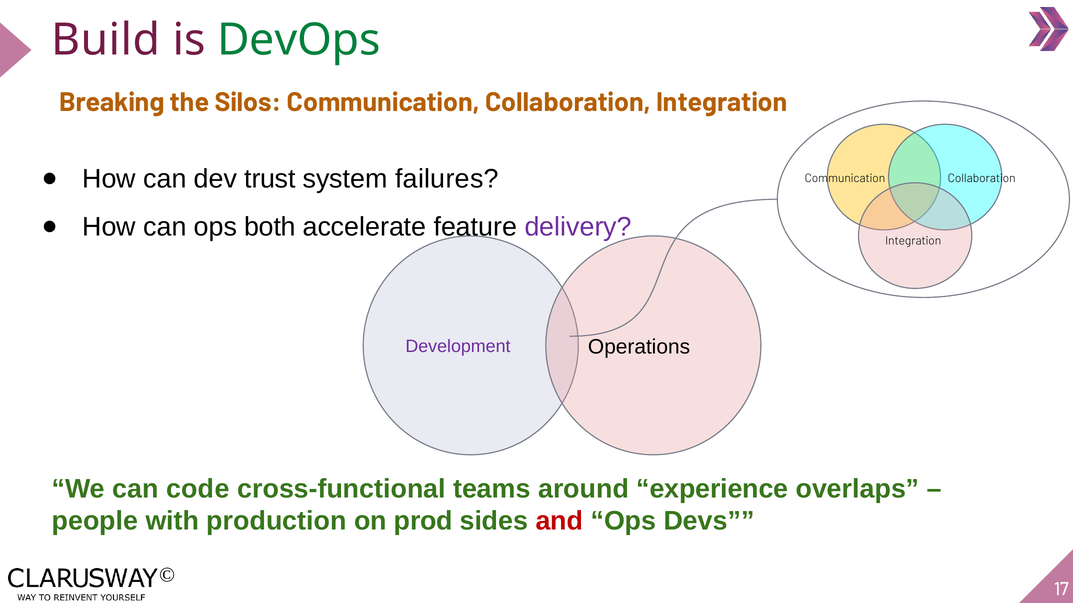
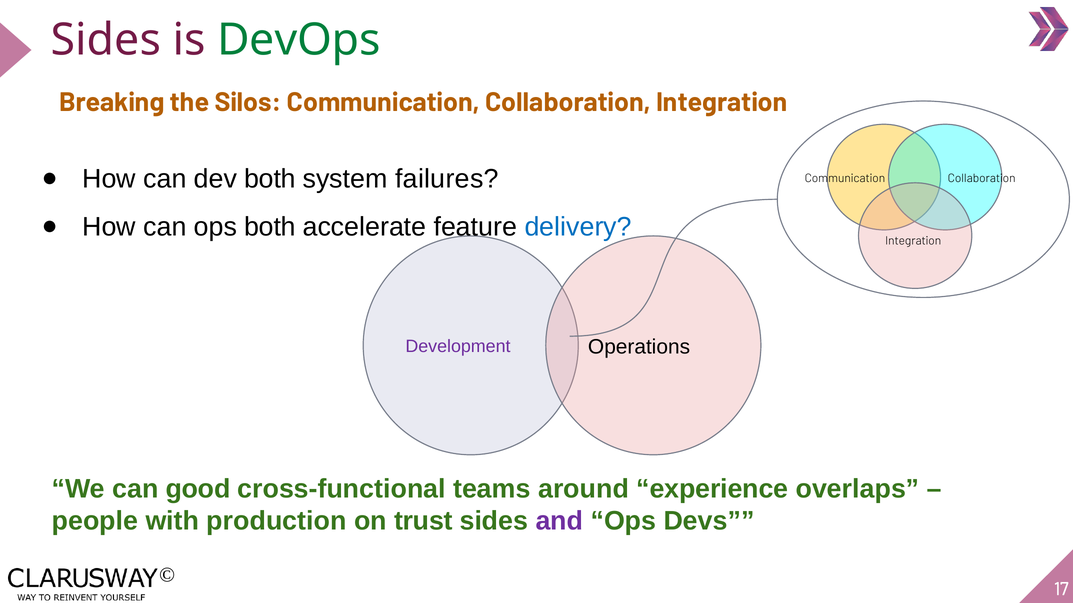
Build at (106, 40): Build -> Sides
dev trust: trust -> both
delivery colour: purple -> blue
code: code -> good
prod: prod -> trust
and colour: red -> purple
